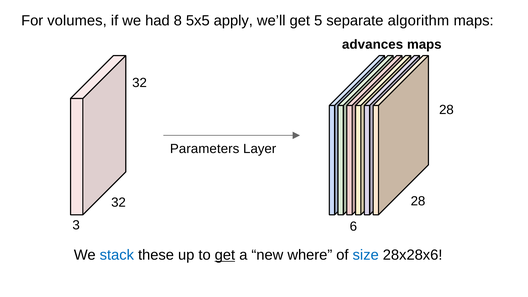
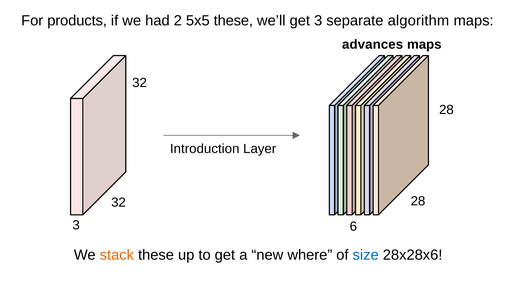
volumes: volumes -> products
8: 8 -> 2
5x5 apply: apply -> these
get 5: 5 -> 3
Parameters: Parameters -> Introduction
stack colour: blue -> orange
get at (225, 255) underline: present -> none
